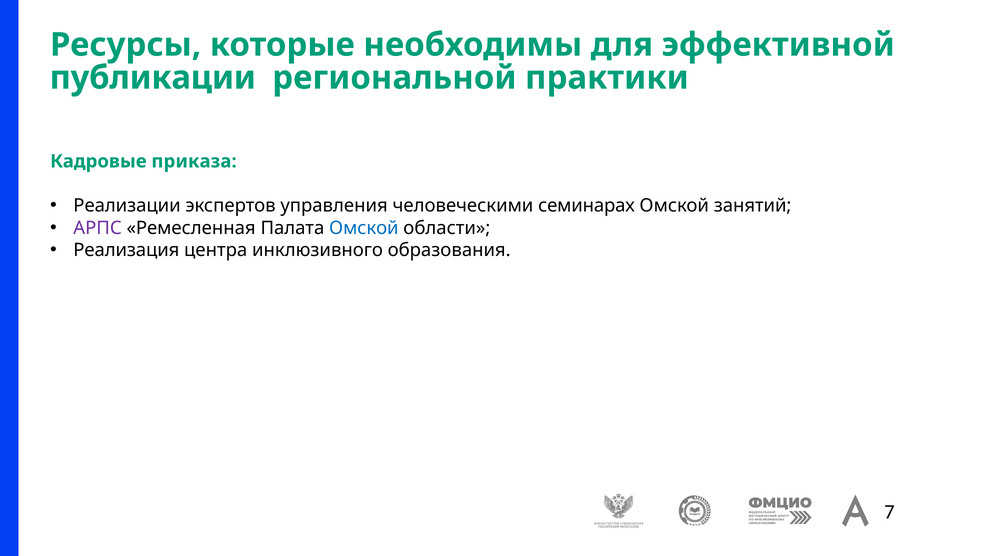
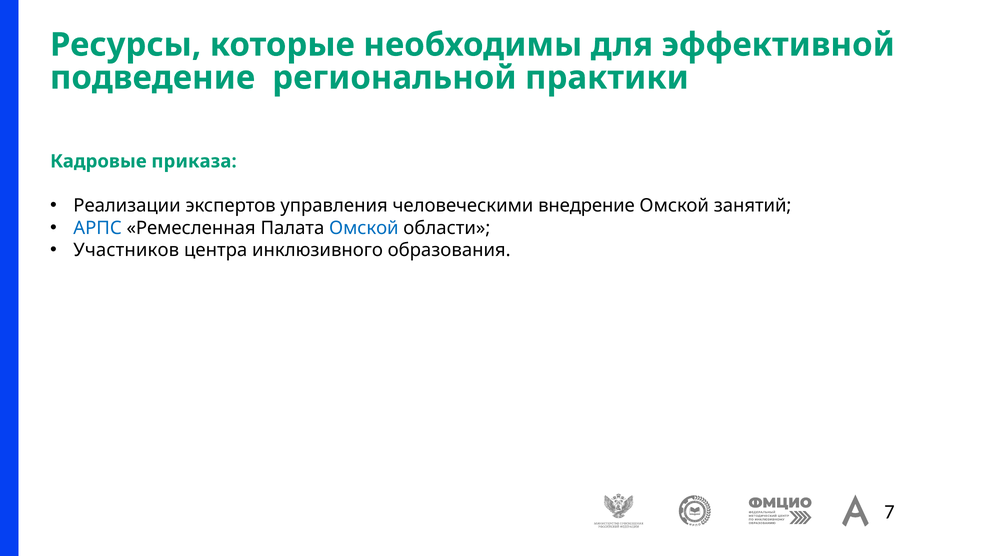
публикации: публикации -> подведение
семинарах: семинарах -> внедрение
АРПС colour: purple -> blue
Реализация: Реализация -> Участников
